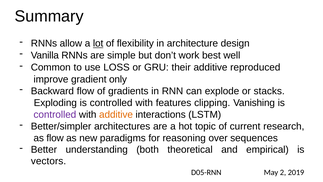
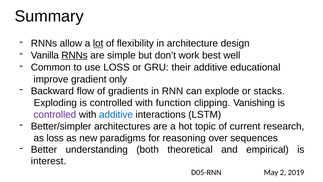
RNNs at (75, 55) underline: none -> present
reproduced: reproduced -> educational
features: features -> function
additive at (116, 114) colour: orange -> blue
as flow: flow -> loss
vectors: vectors -> interest
